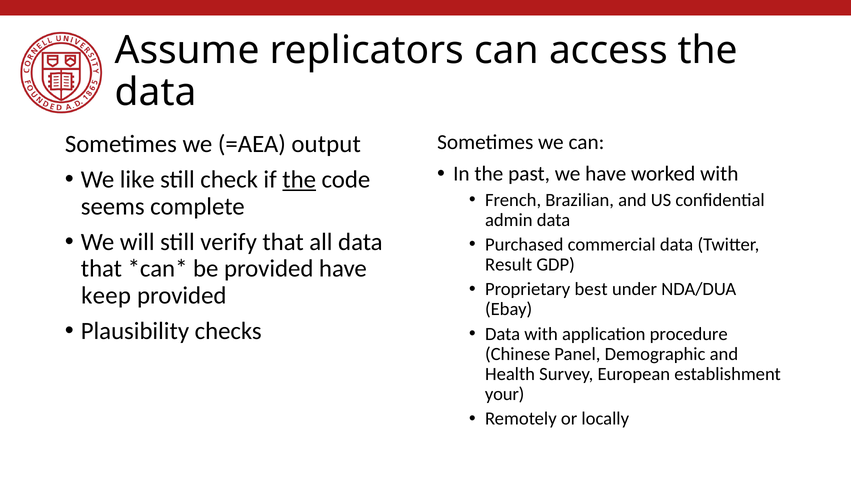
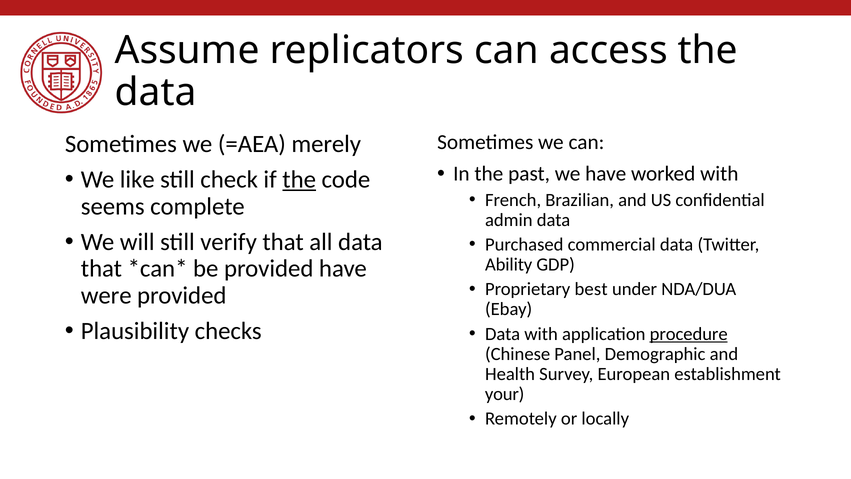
output: output -> merely
Result: Result -> Ability
keep: keep -> were
procedure underline: none -> present
